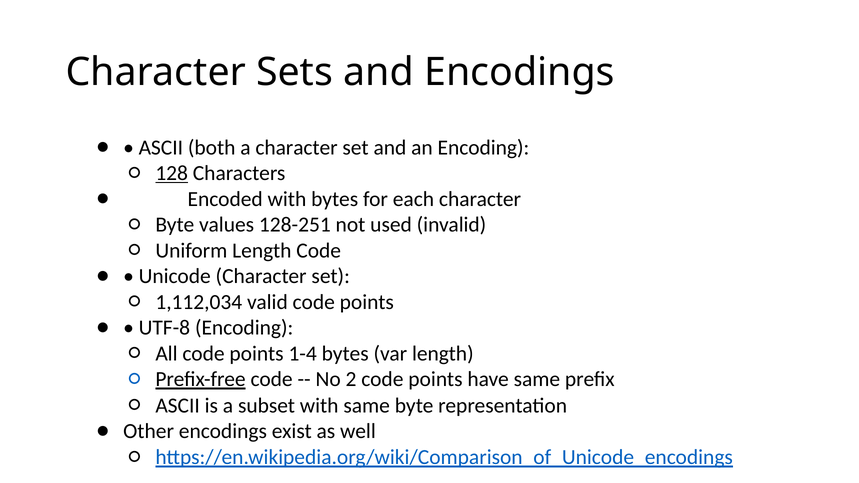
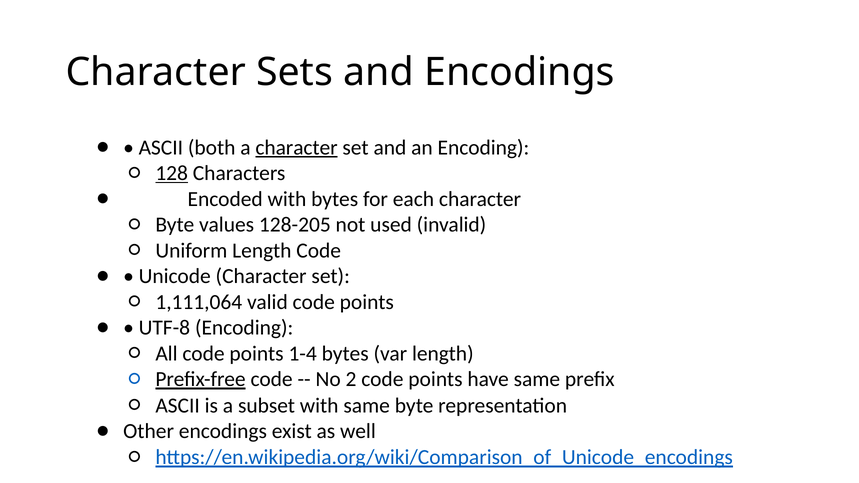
character at (297, 148) underline: none -> present
128-251: 128-251 -> 128-205
1,112,034: 1,112,034 -> 1,111,064
